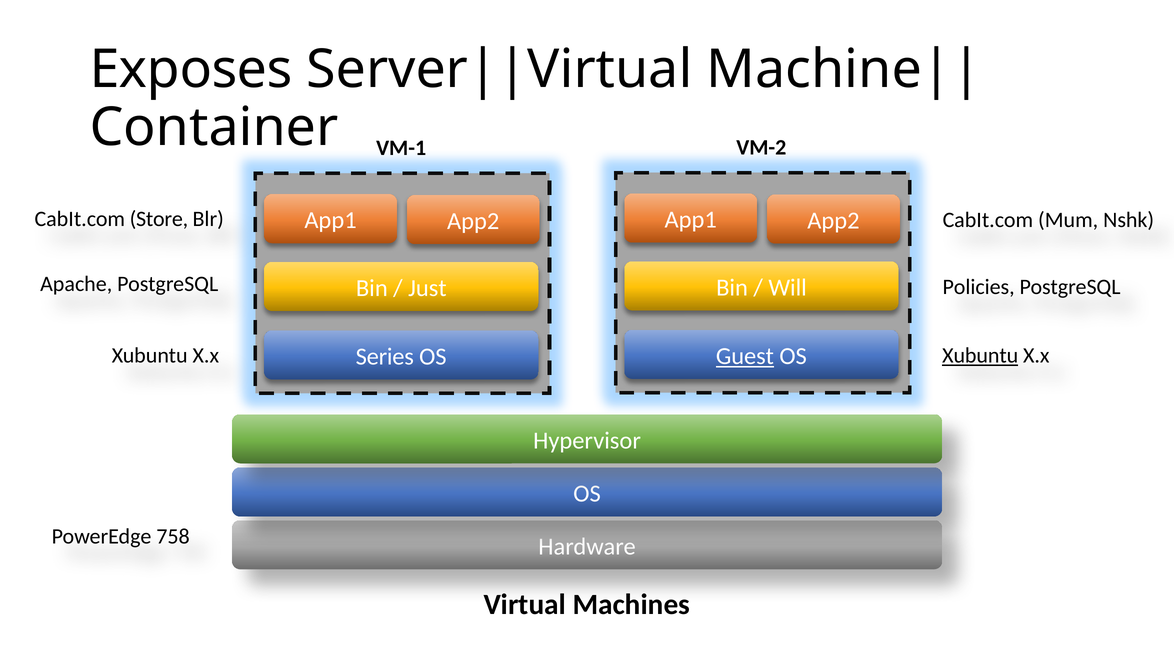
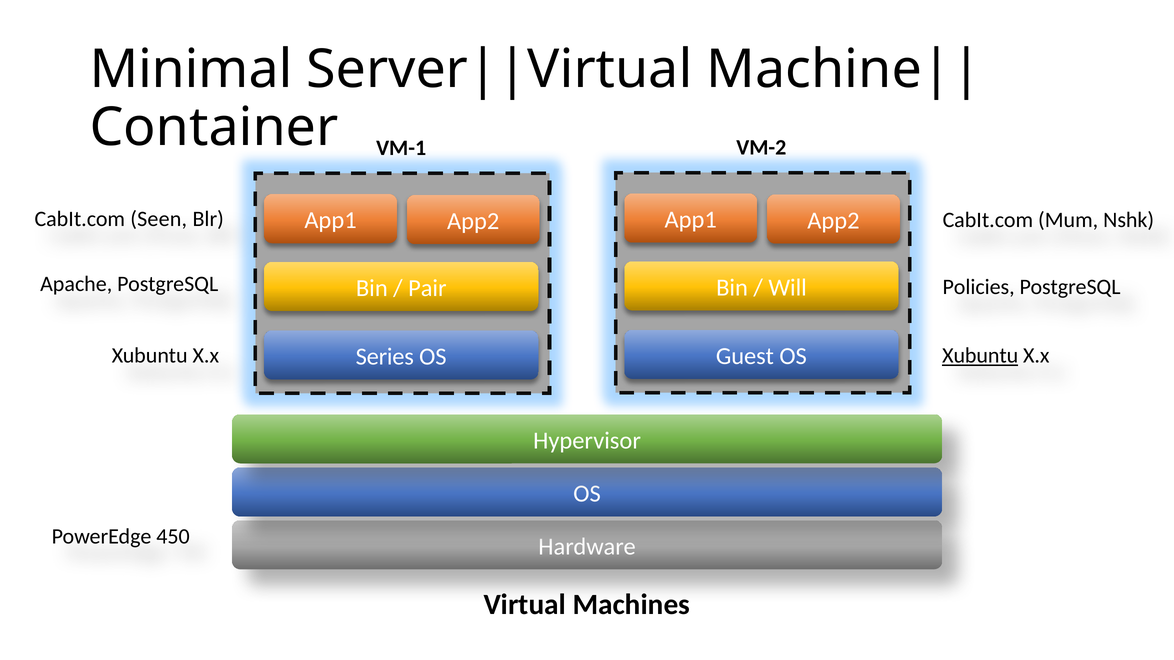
Exposes: Exposes -> Minimal
Store: Store -> Seen
Just: Just -> Pair
Guest underline: present -> none
758: 758 -> 450
